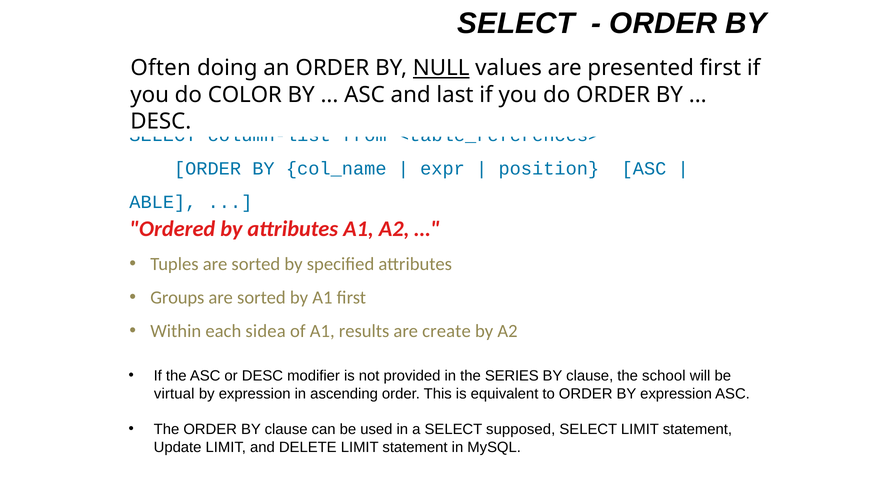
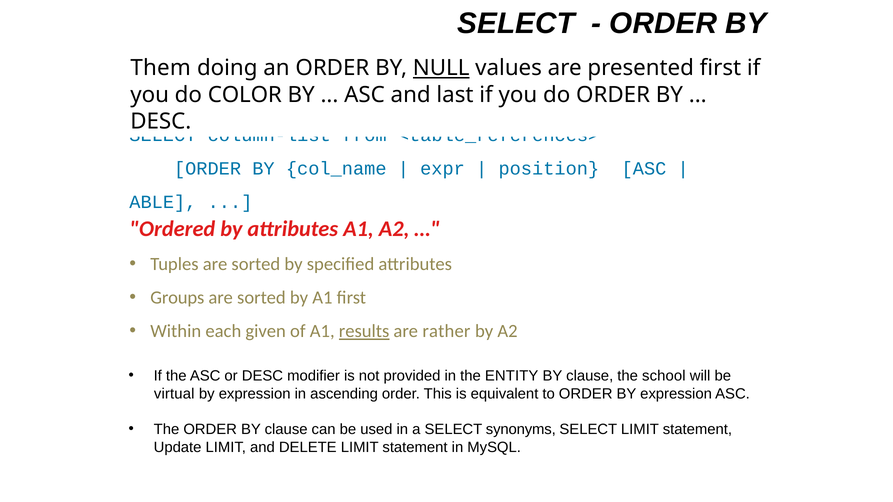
Often: Often -> Them
sidea: sidea -> given
results underline: none -> present
create: create -> rather
SERIES: SERIES -> ENTITY
supposed: supposed -> synonyms
